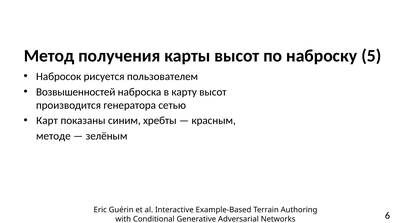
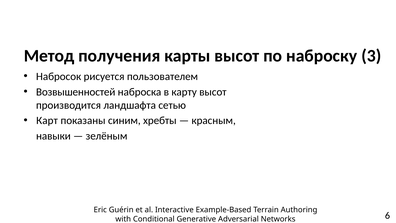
5: 5 -> 3
генератора: генератора -> ландшафта
методе: методе -> навыки
